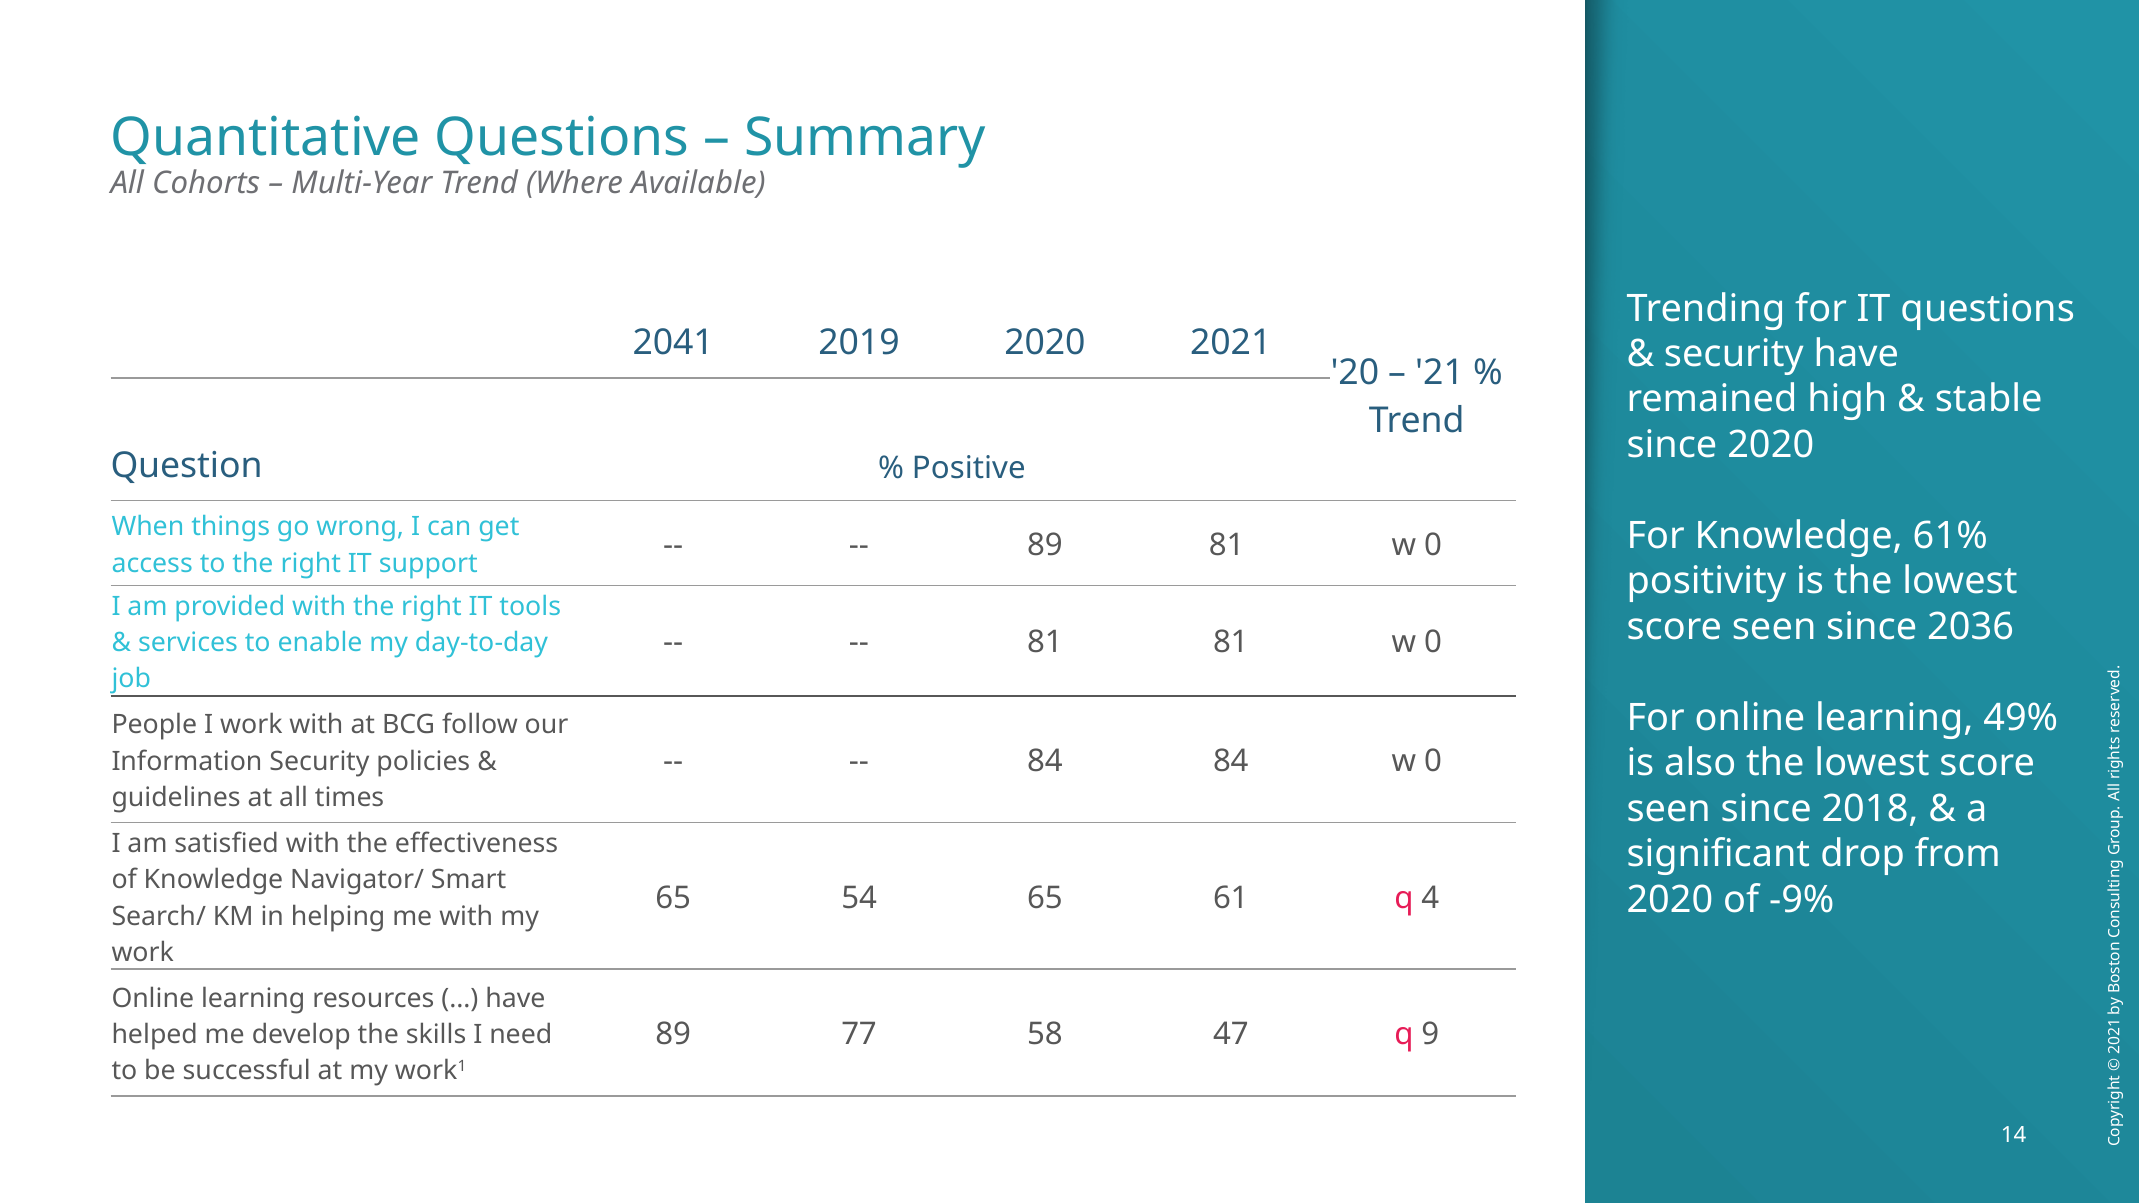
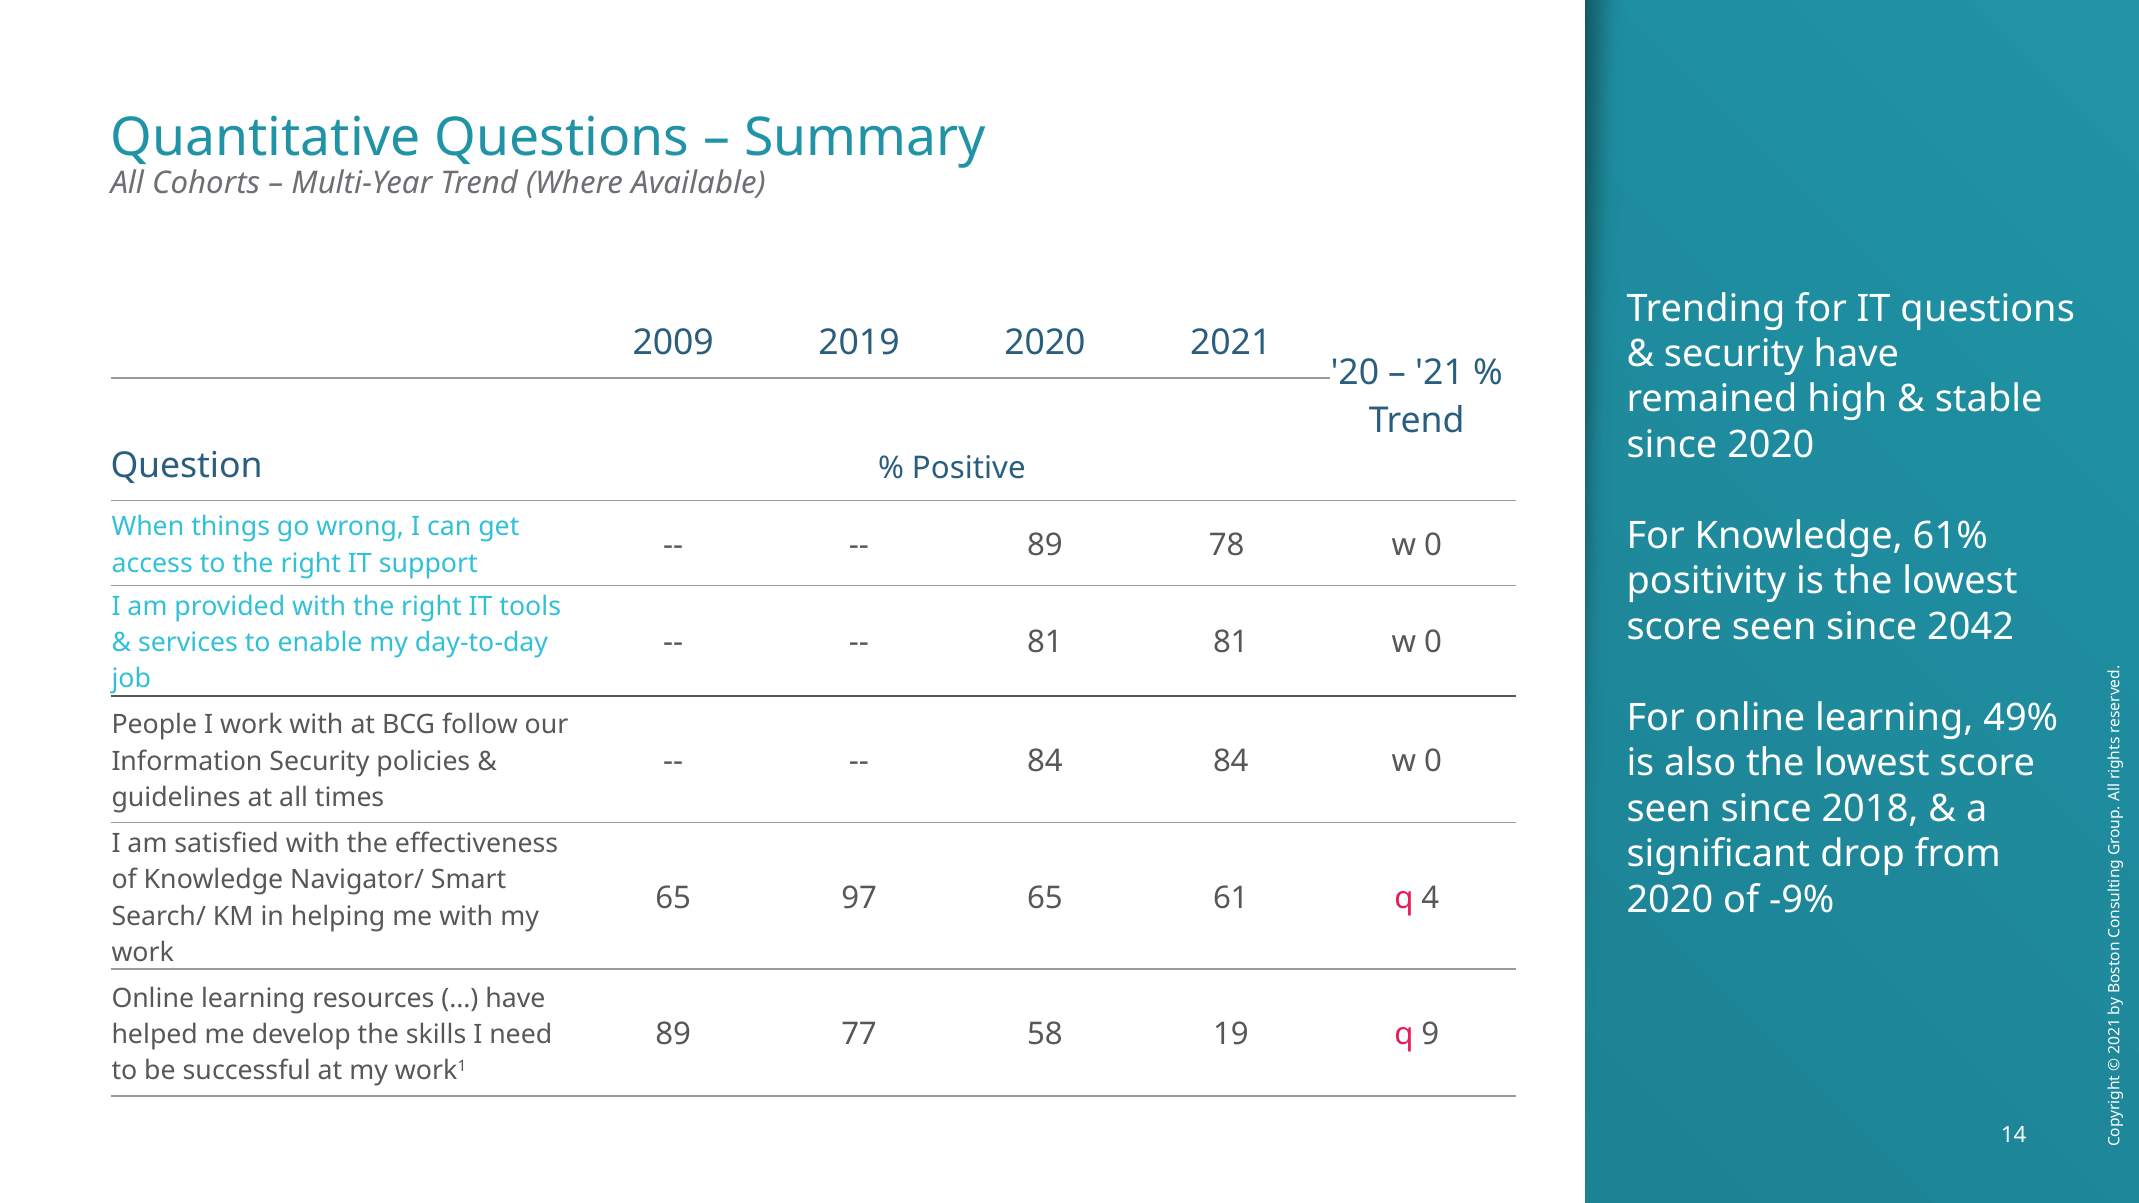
2041: 2041 -> 2009
89 81: 81 -> 78
2036: 2036 -> 2042
54: 54 -> 97
47: 47 -> 19
